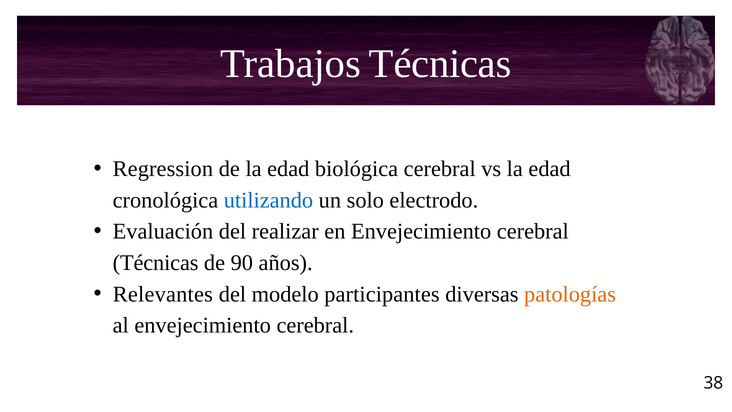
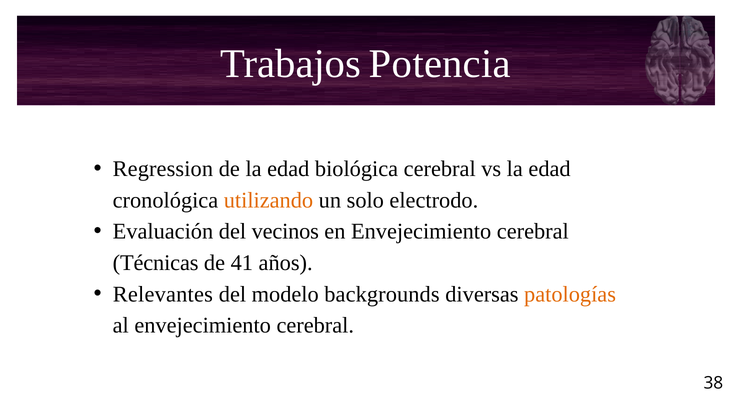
Trabajos Técnicas: Técnicas -> Potencia
utilizando colour: blue -> orange
realizar: realizar -> vecinos
90: 90 -> 41
participantes: participantes -> backgrounds
